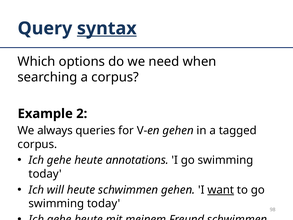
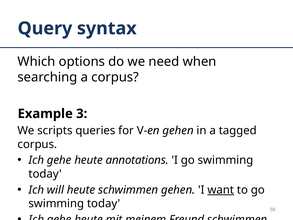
syntax underline: present -> none
2: 2 -> 3
always: always -> scripts
